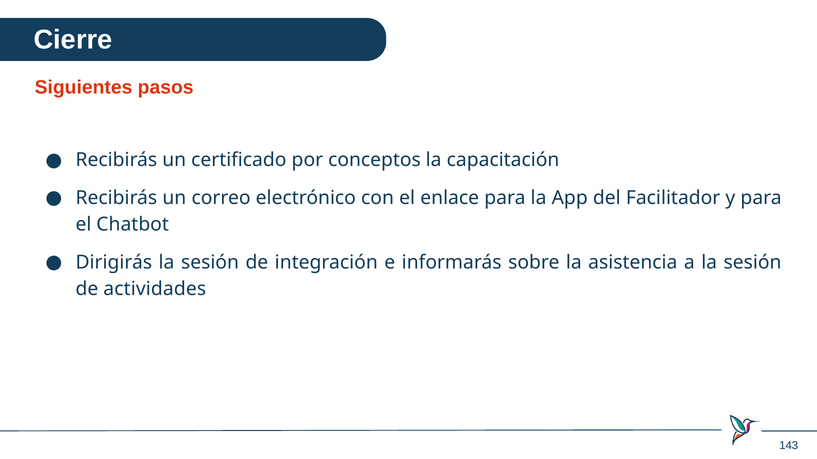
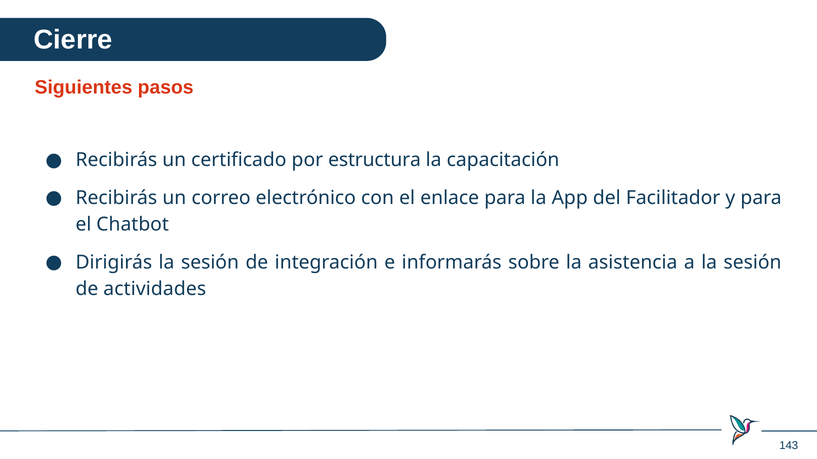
conceptos: conceptos -> estructura
